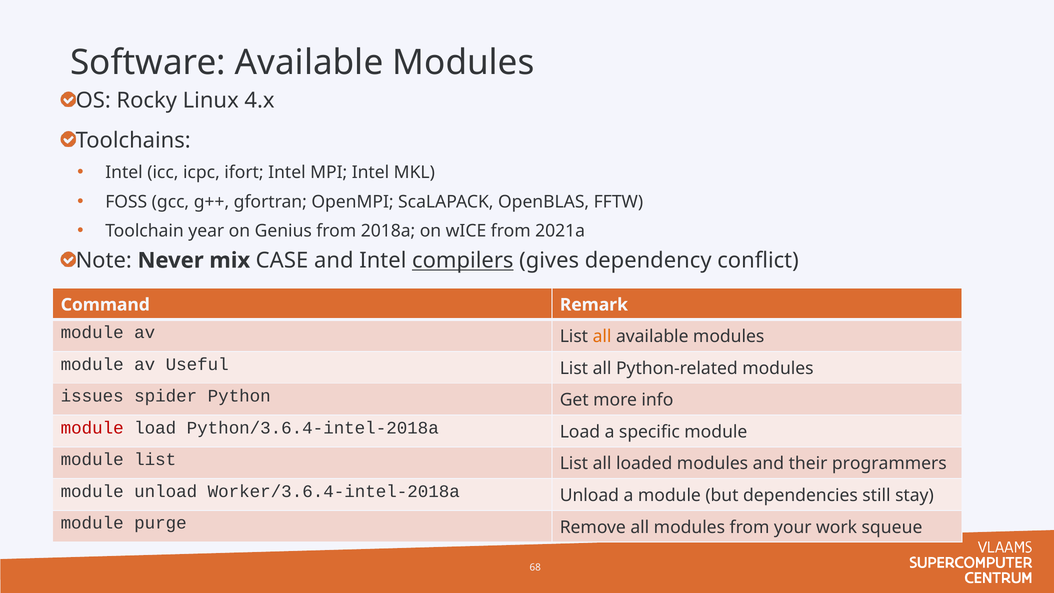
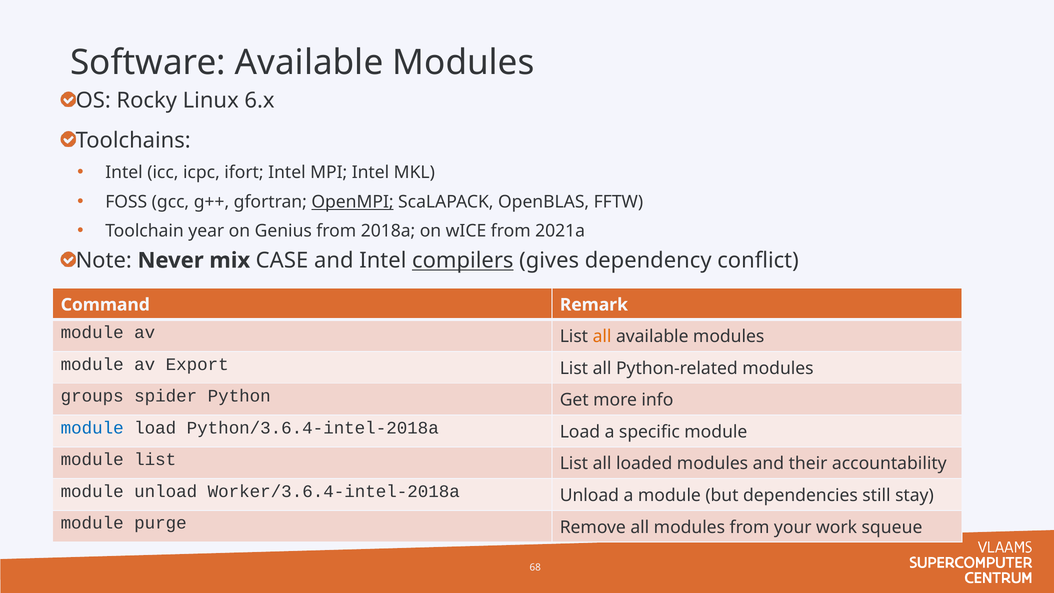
4.x: 4.x -> 6.x
OpenMPI underline: none -> present
Useful: Useful -> Export
issues: issues -> groups
module at (92, 428) colour: red -> blue
programmers: programmers -> accountability
